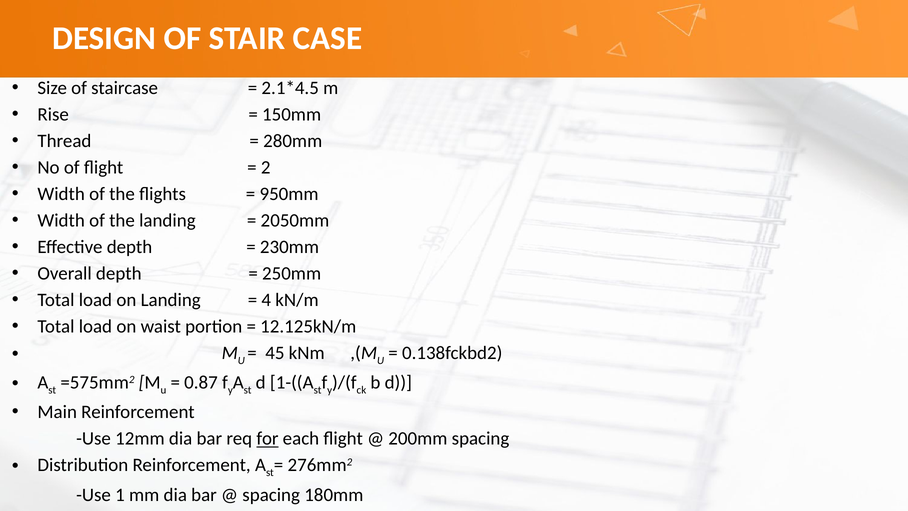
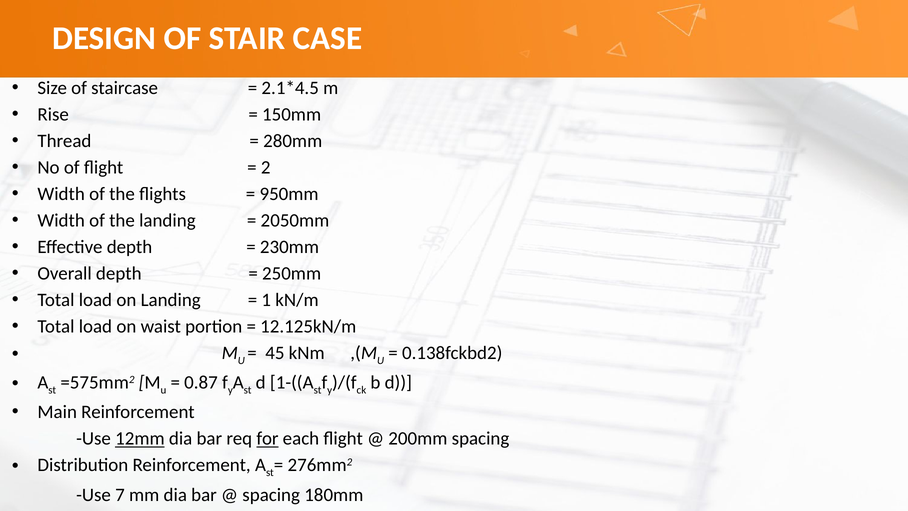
4: 4 -> 1
12mm underline: none -> present
1: 1 -> 7
